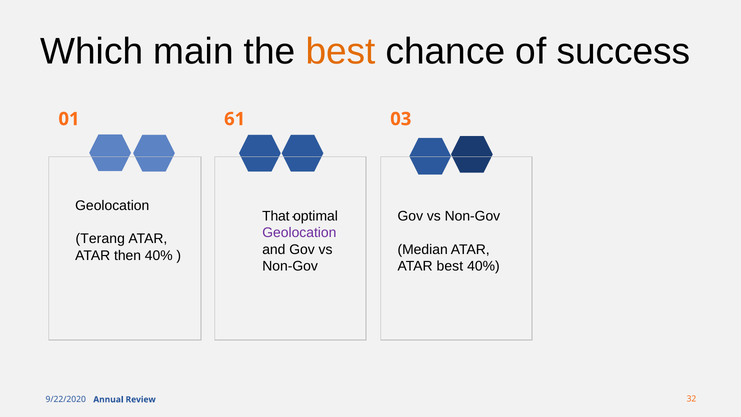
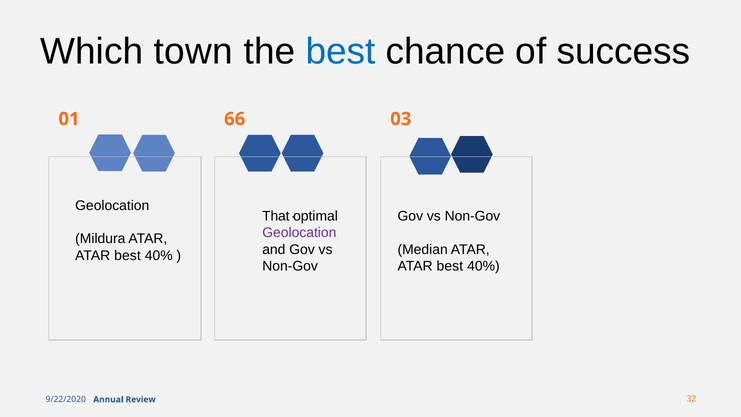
main: main -> town
best at (341, 51) colour: orange -> blue
61: 61 -> 66
Terang: Terang -> Mildura
then at (128, 255): then -> best
